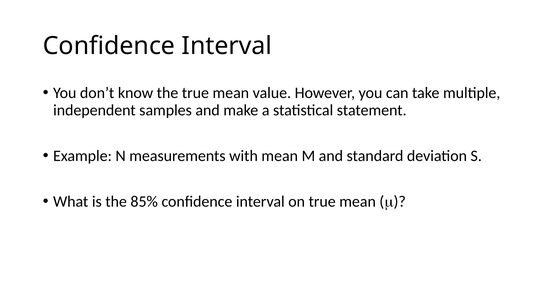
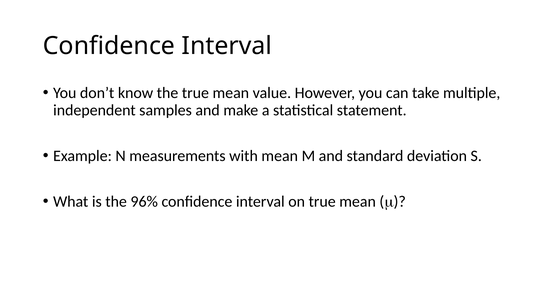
85%: 85% -> 96%
